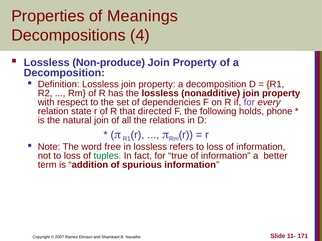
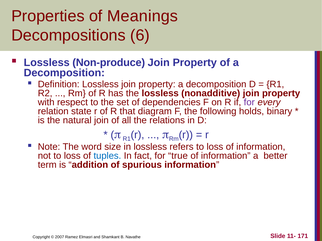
4: 4 -> 6
directed: directed -> diagram
phone: phone -> binary
free: free -> size
tuples colour: green -> blue
